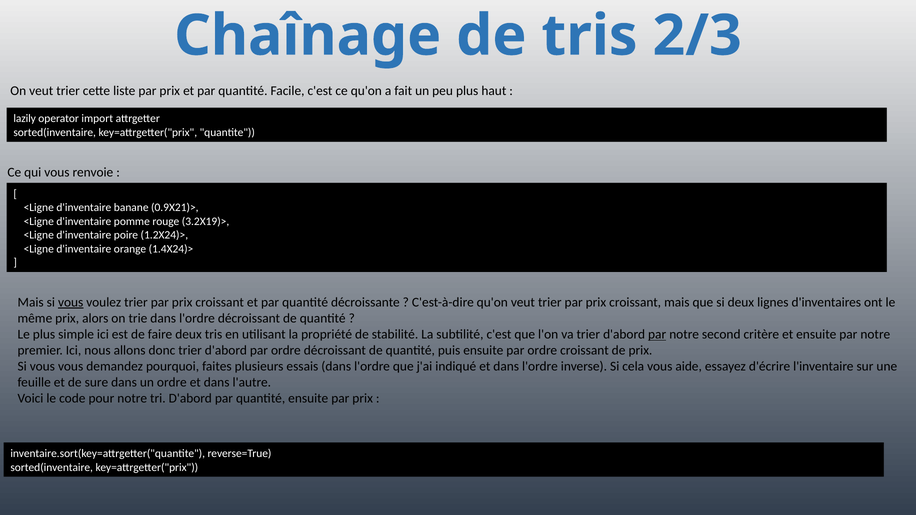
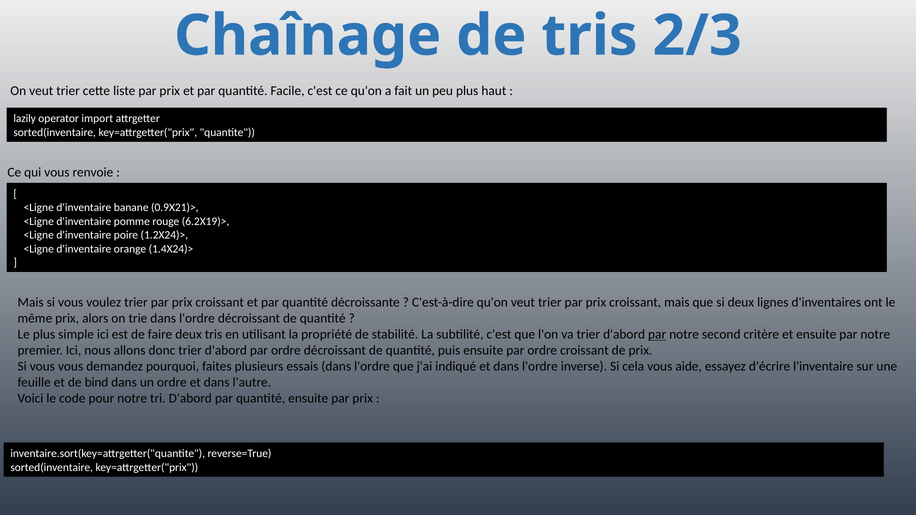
3.2X19)>: 3.2X19)> -> 6.2X19)>
vous at (71, 302) underline: present -> none
sure: sure -> bind
